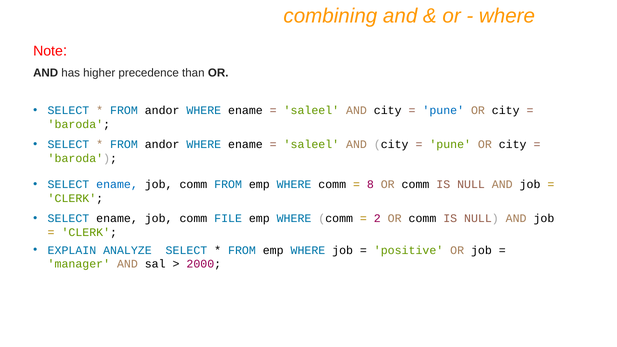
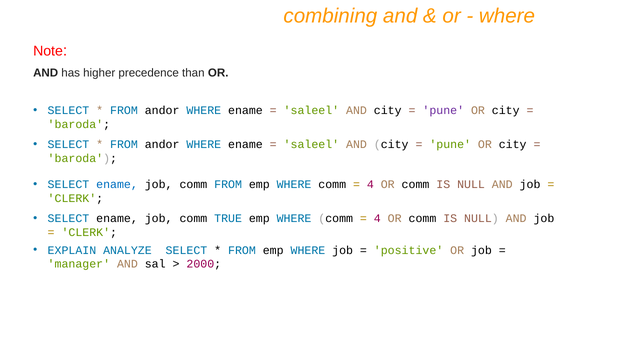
pune at (443, 111) colour: blue -> purple
8 at (370, 185): 8 -> 4
FILE: FILE -> TRUE
2 at (377, 219): 2 -> 4
